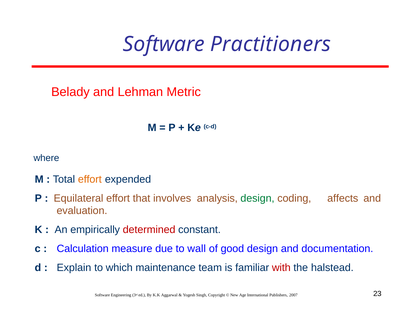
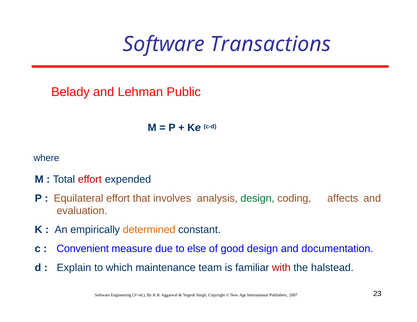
Practitioners: Practitioners -> Transactions
Metric: Metric -> Public
effort at (90, 179) colour: orange -> red
determined colour: red -> orange
Calculation: Calculation -> Convenient
wall: wall -> else
